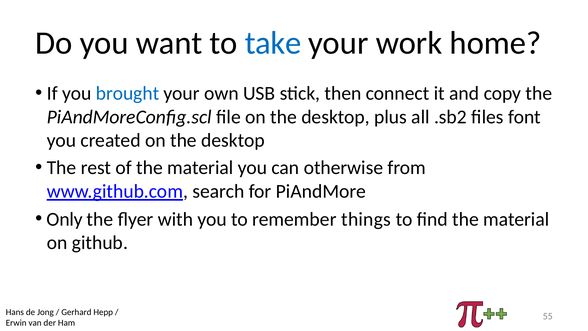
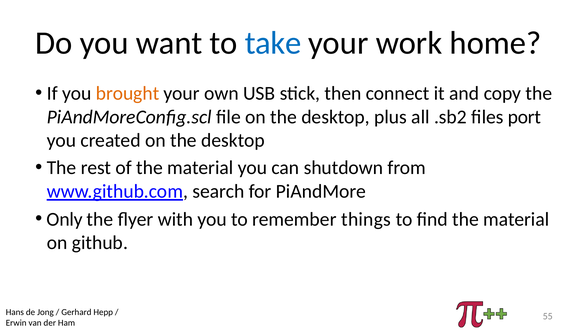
brought colour: blue -> orange
font: font -> port
otherwise: otherwise -> shutdown
